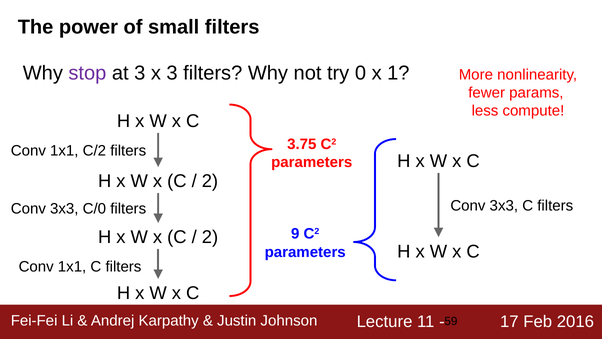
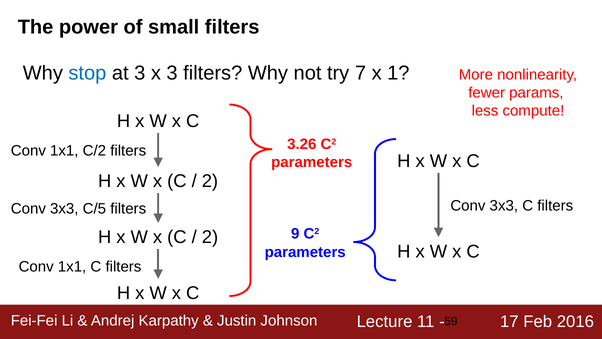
stop colour: purple -> blue
0: 0 -> 7
3.75: 3.75 -> 3.26
C/0: C/0 -> C/5
